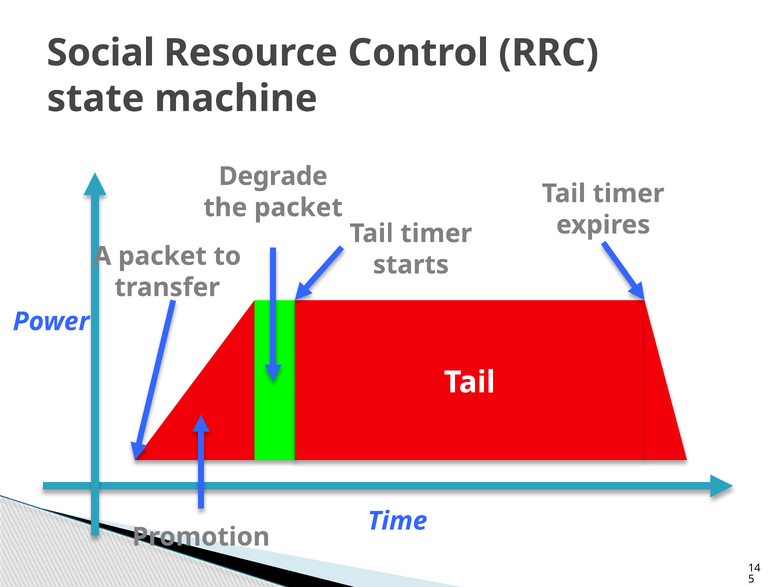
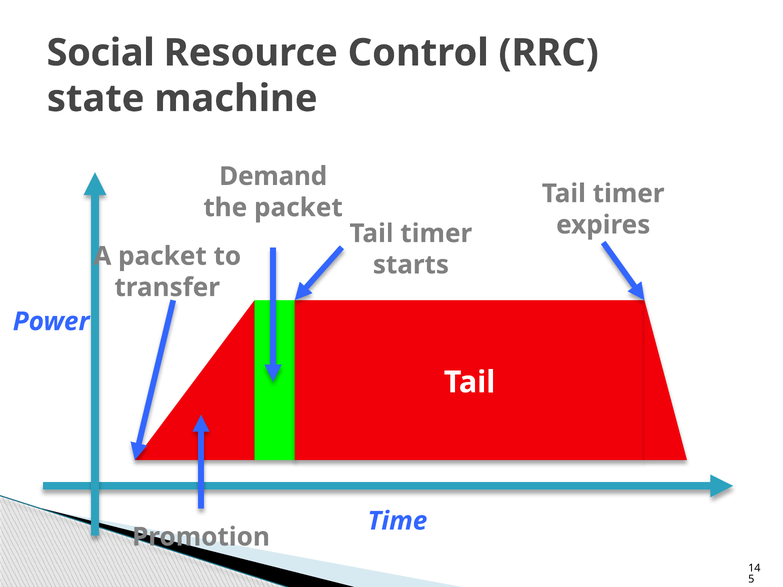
Degrade: Degrade -> Demand
